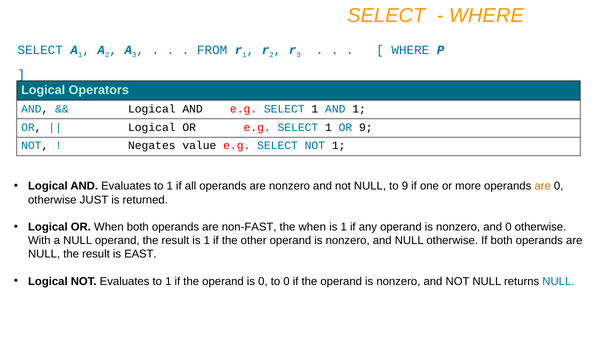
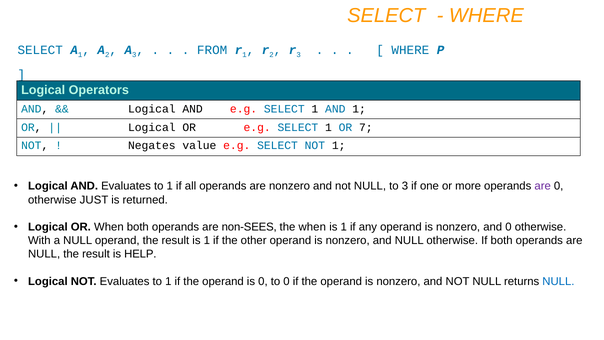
OR 9: 9 -> 7
to 9: 9 -> 3
are at (543, 186) colour: orange -> purple
non-FAST: non-FAST -> non-SEES
EAST: EAST -> HELP
